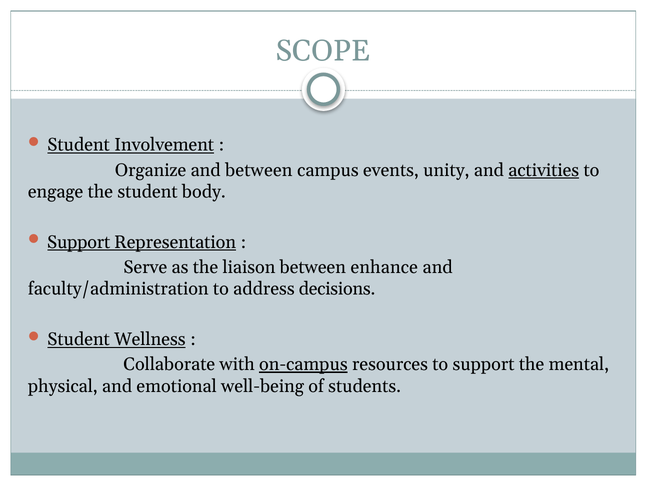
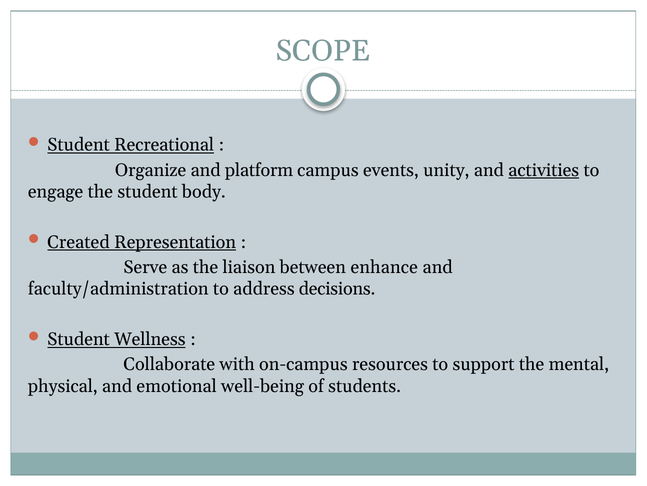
Involvement: Involvement -> Recreational
and between: between -> platform
Support at (79, 242): Support -> Created
on-campus underline: present -> none
